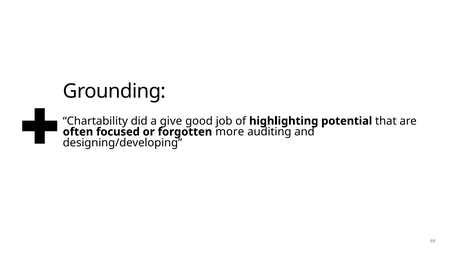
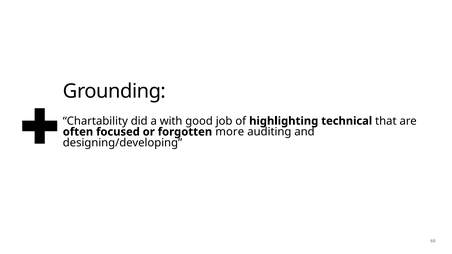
give: give -> with
potential: potential -> technical
